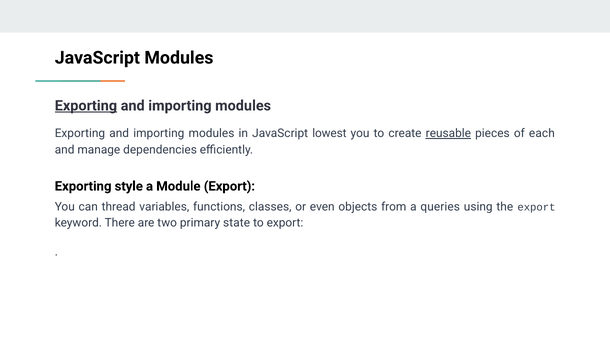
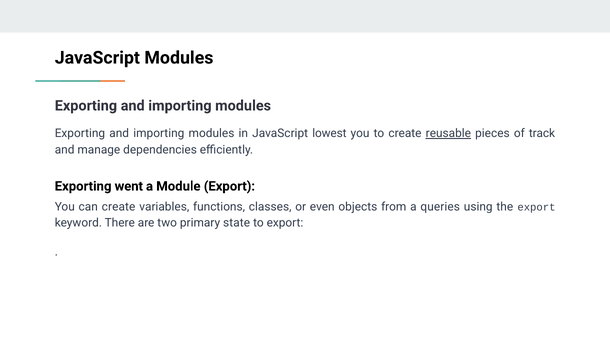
Exporting at (86, 106) underline: present -> none
each: each -> track
style: style -> went
can thread: thread -> create
